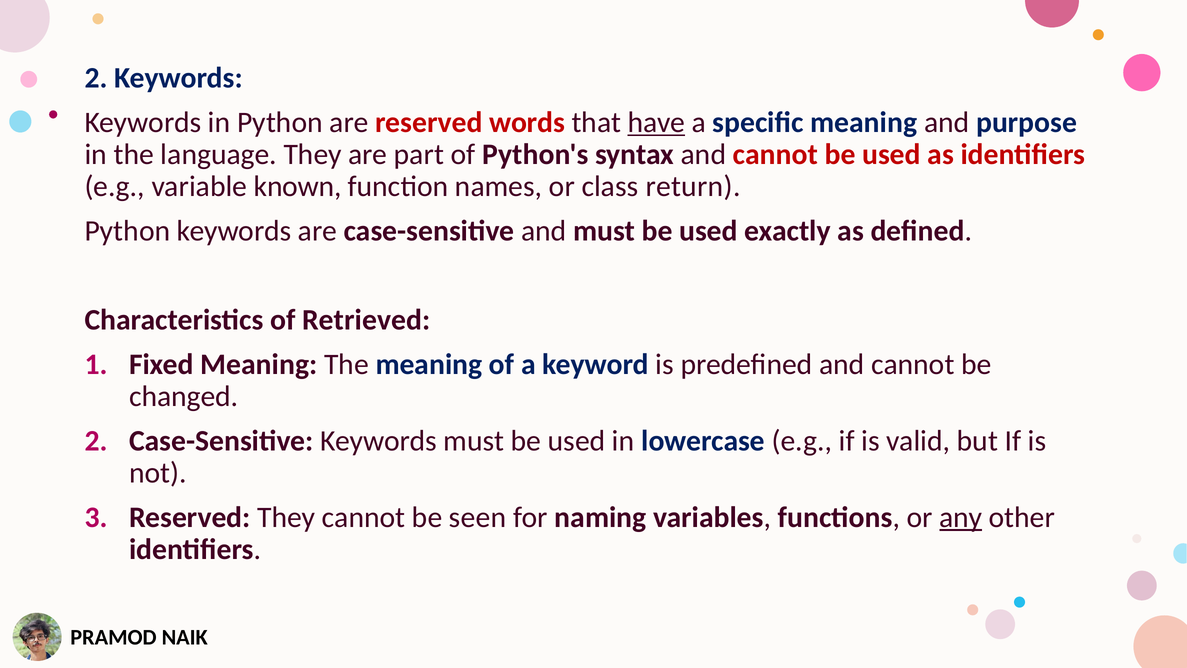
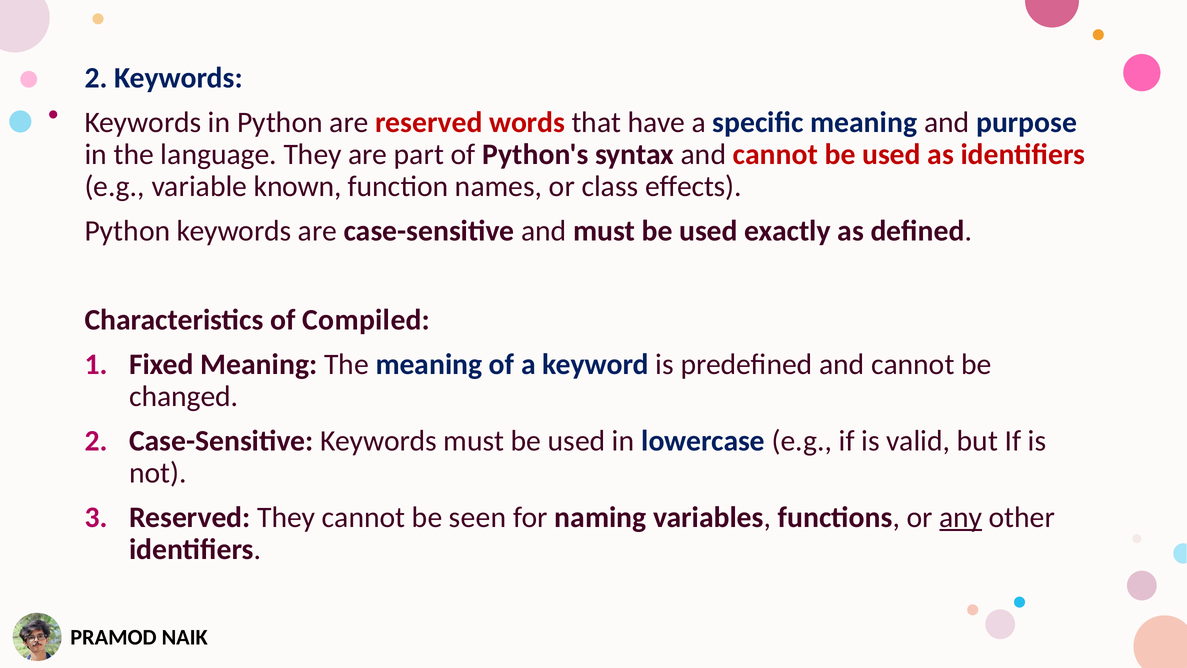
have underline: present -> none
return: return -> effects
Retrieved: Retrieved -> Compiled
